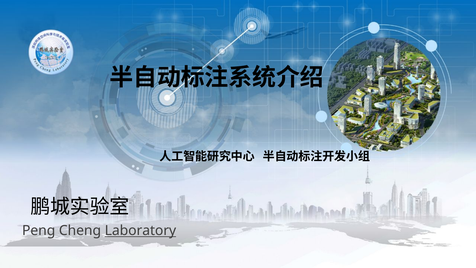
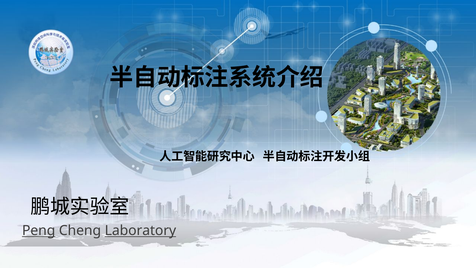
Peng underline: none -> present
